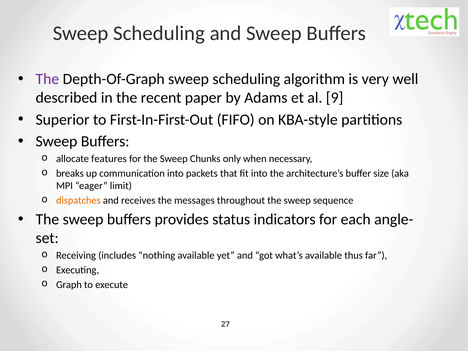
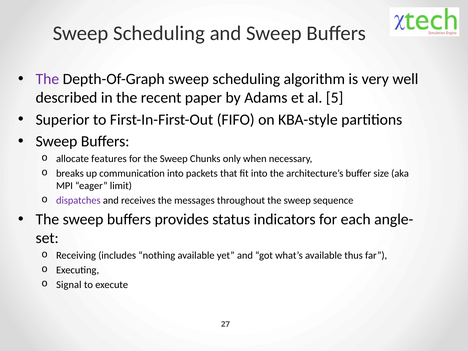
9: 9 -> 5
dispatches colour: orange -> purple
Graph: Graph -> Signal
